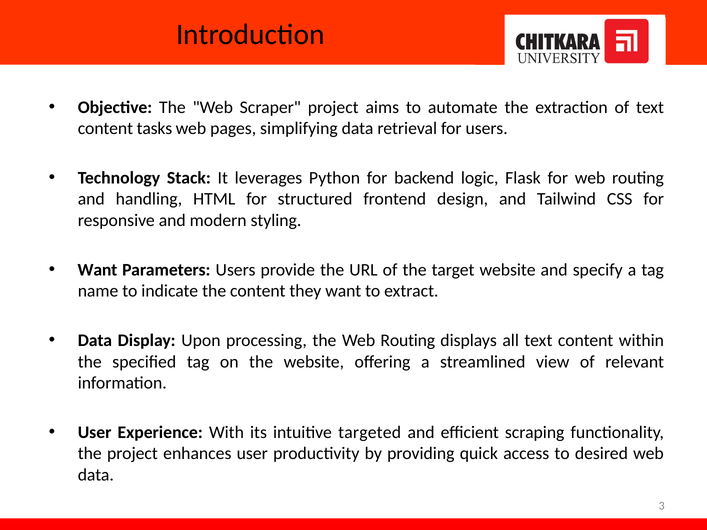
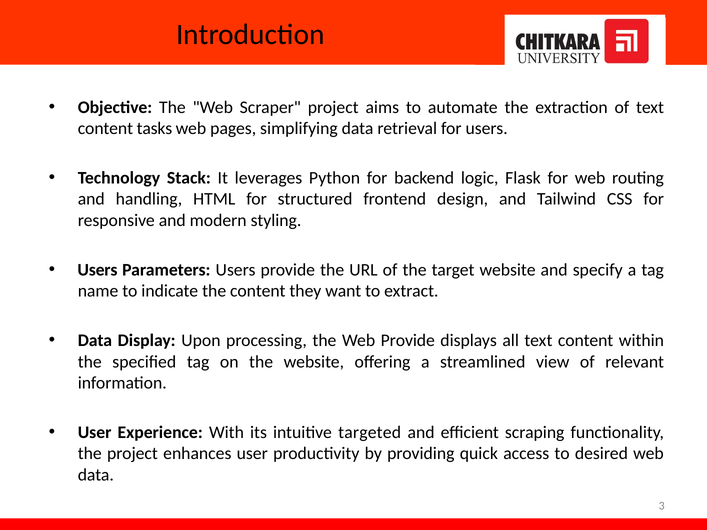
Want at (97, 270): Want -> Users
the Web Routing: Routing -> Provide
